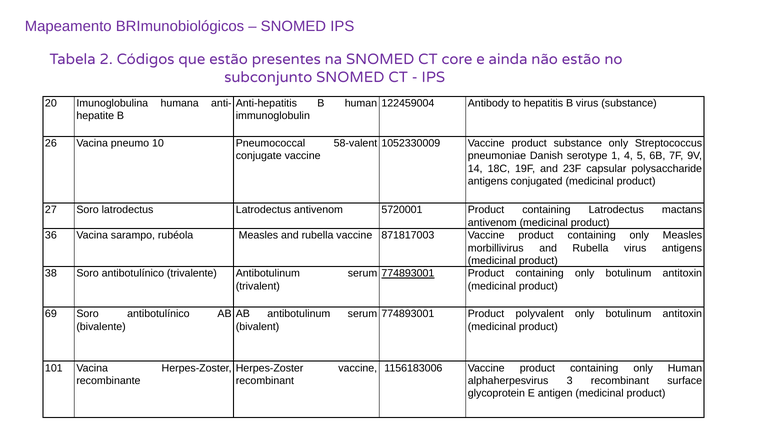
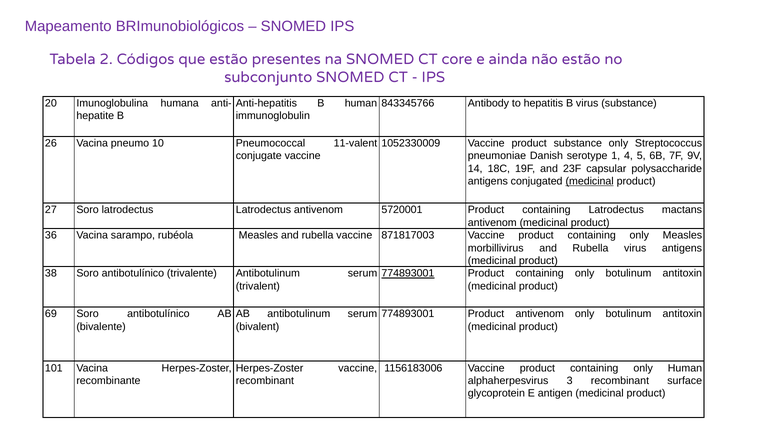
122459004: 122459004 -> 843345766
58-valent: 58-valent -> 11-valent
medicinal at (590, 181) underline: none -> present
Product polyvalent: polyvalent -> antivenom
